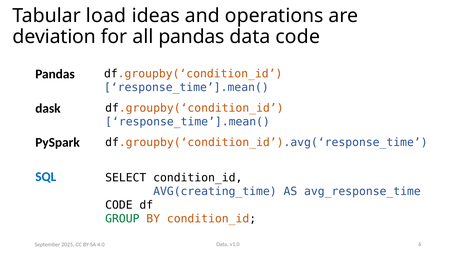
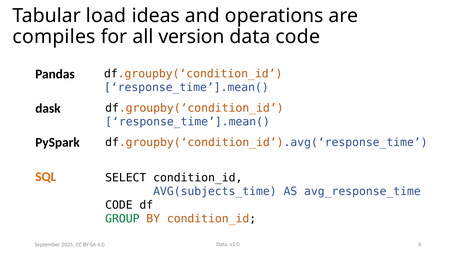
deviation: deviation -> compiles
all pandas: pandas -> version
SQL colour: blue -> orange
AVG(creating_time: AVG(creating_time -> AVG(subjects_time
